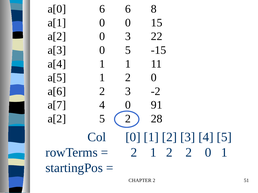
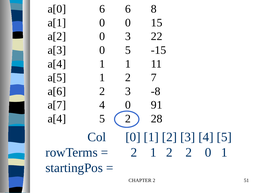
1 2 0: 0 -> 7
-2: -2 -> -8
a[2 at (57, 119): a[2 -> a[4
